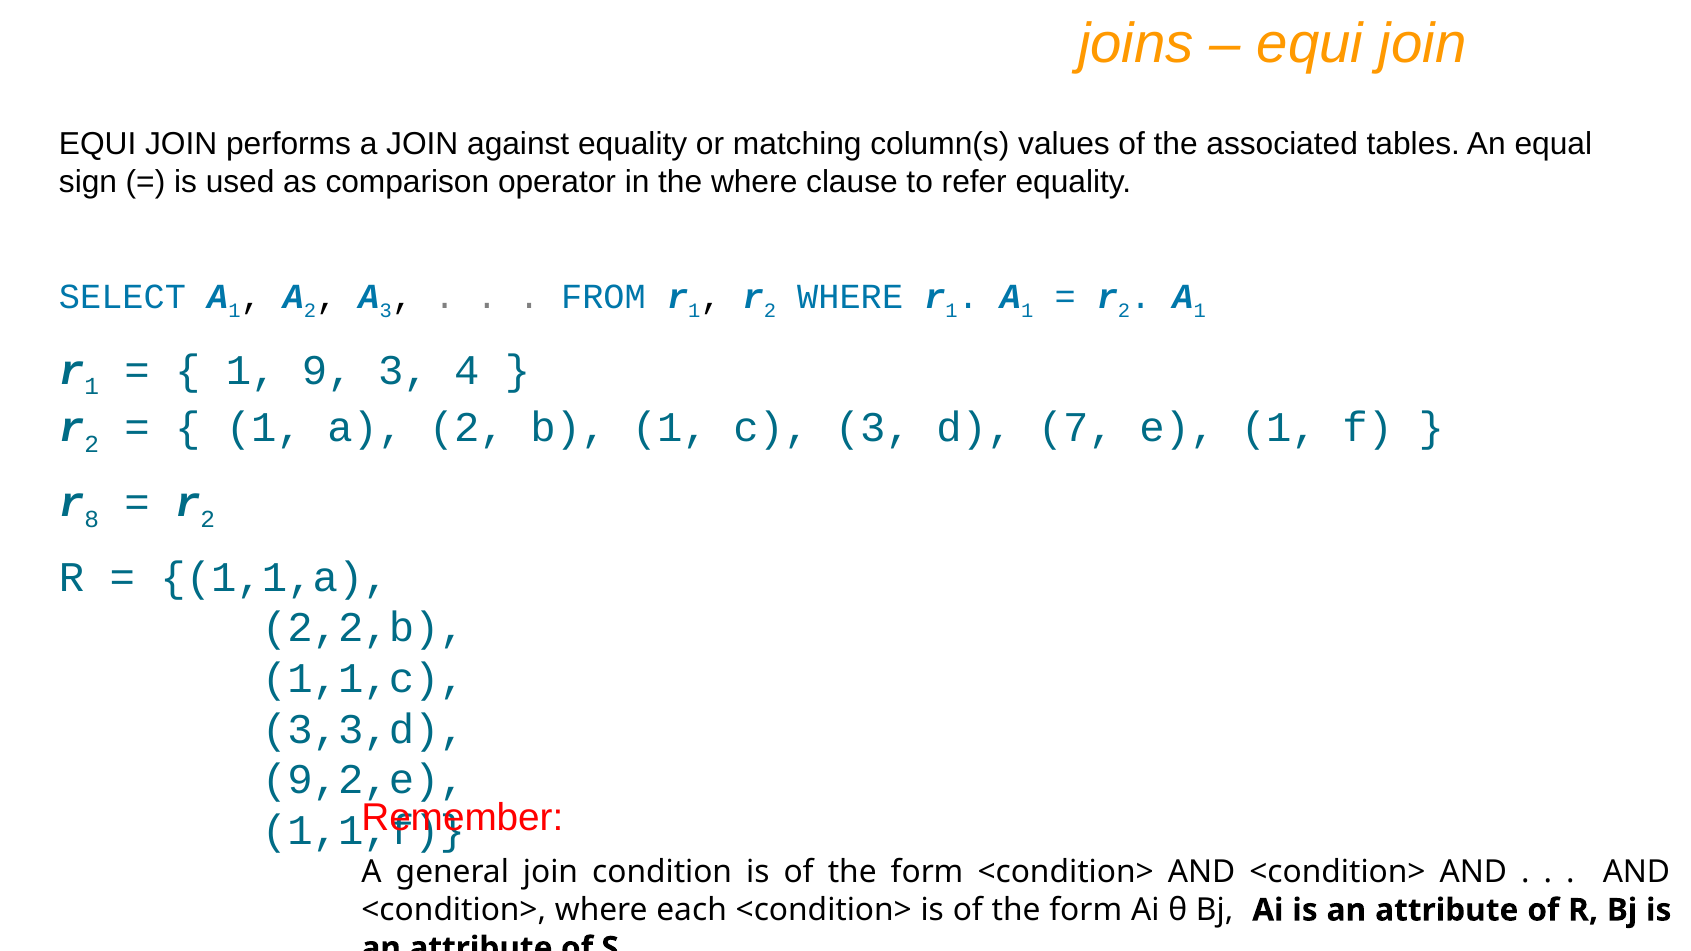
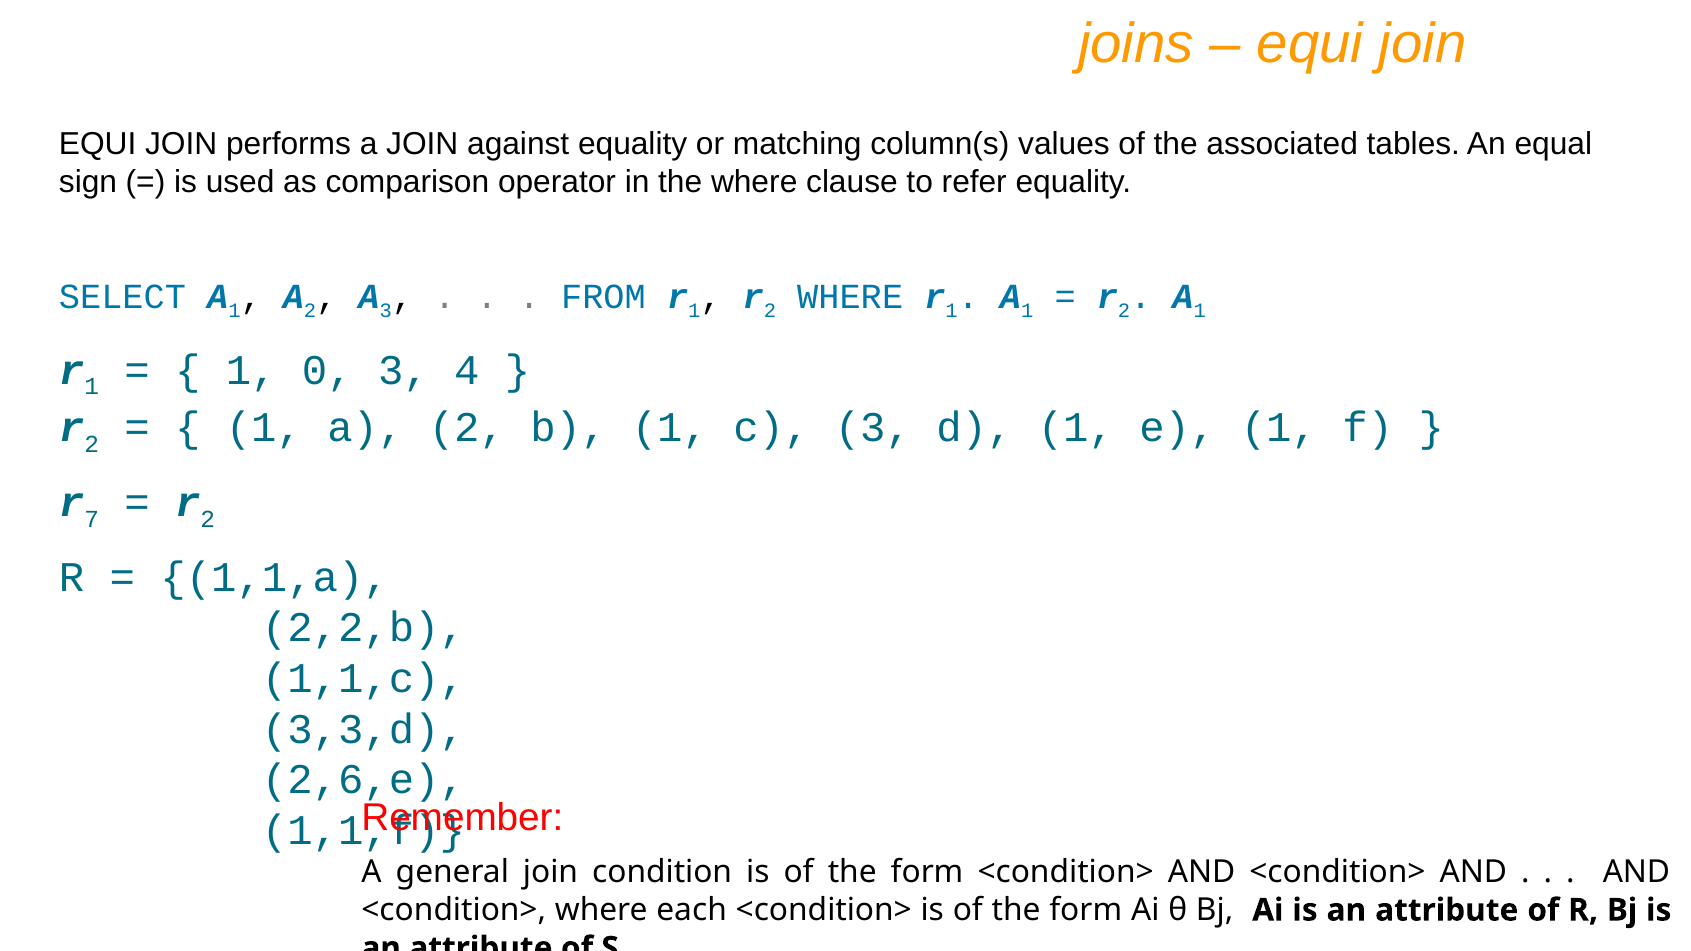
9: 9 -> 0
d 7: 7 -> 1
8: 8 -> 7
9,2,e: 9,2,e -> 2,6,e
